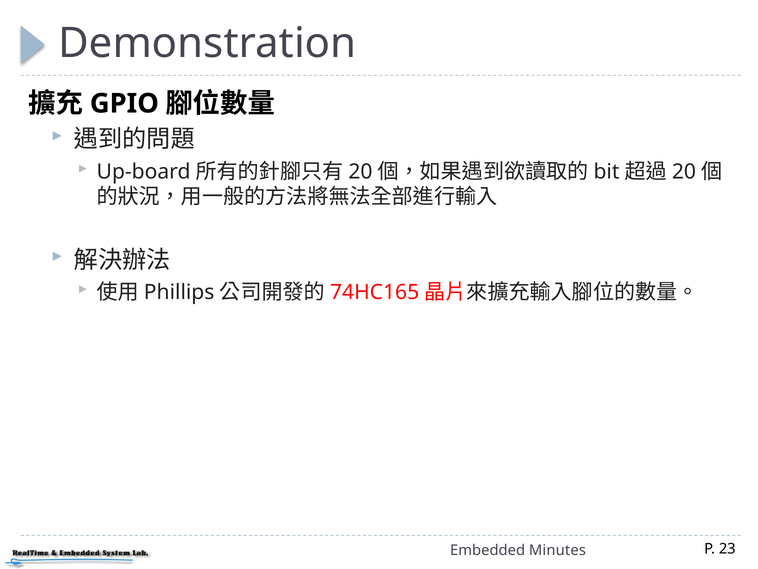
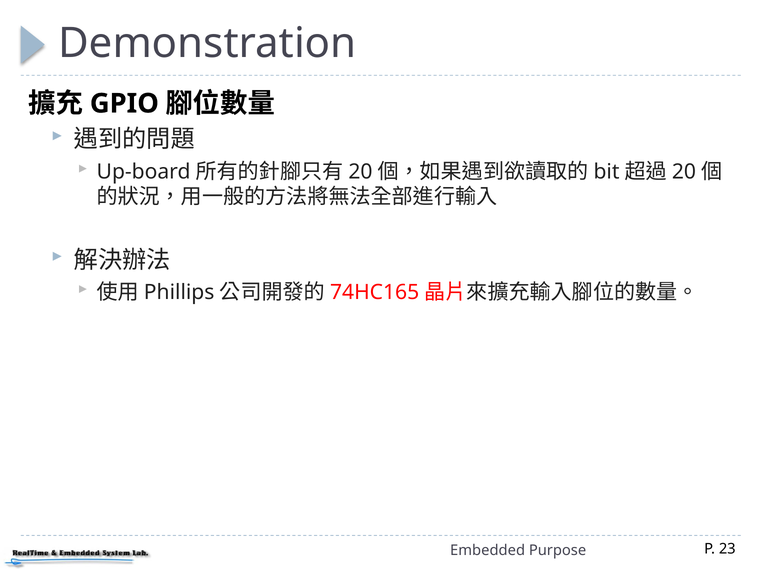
Minutes: Minutes -> Purpose
